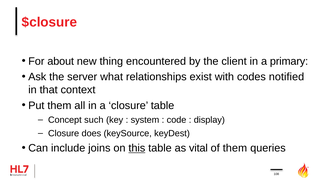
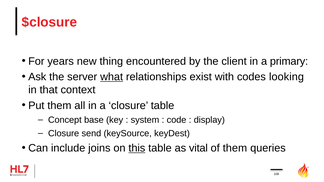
about: about -> years
what underline: none -> present
notified: notified -> looking
such: such -> base
does: does -> send
